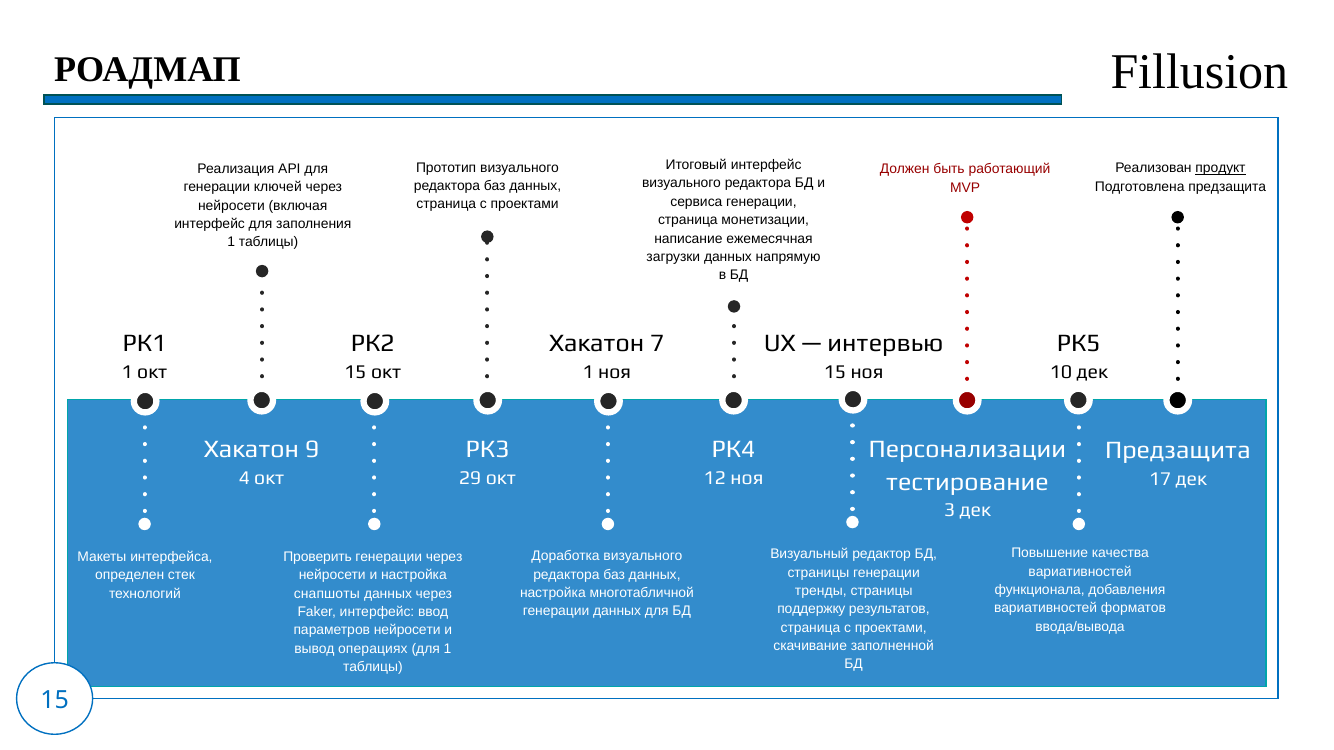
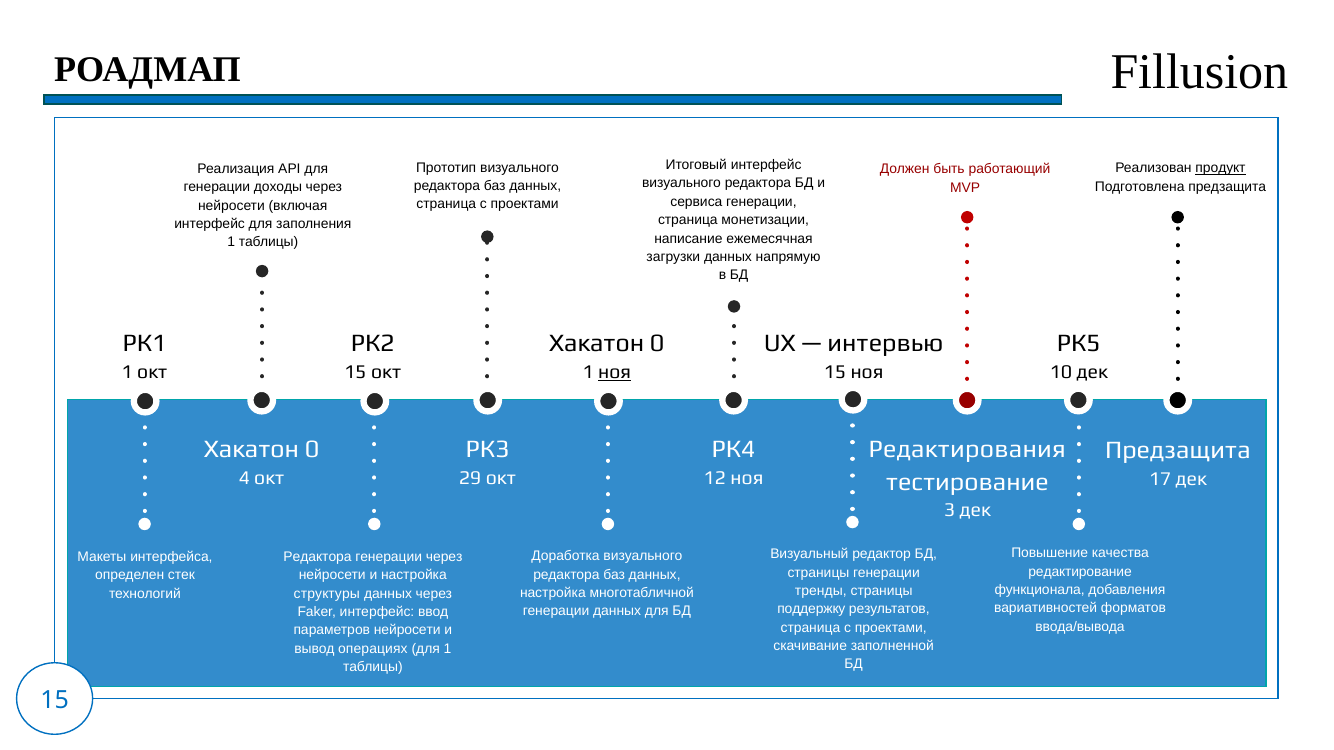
ключей: ключей -> доходы
7 at (657, 343): 7 -> 0
ноя at (615, 372) underline: none -> present
Персонализации: Персонализации -> Редактирования
9 at (312, 450): 9 -> 0
Проверить at (318, 557): Проверить -> Редактора
вариативностей at (1080, 572): вариативностей -> редактирование
снапшоты: снапшоты -> структуры
